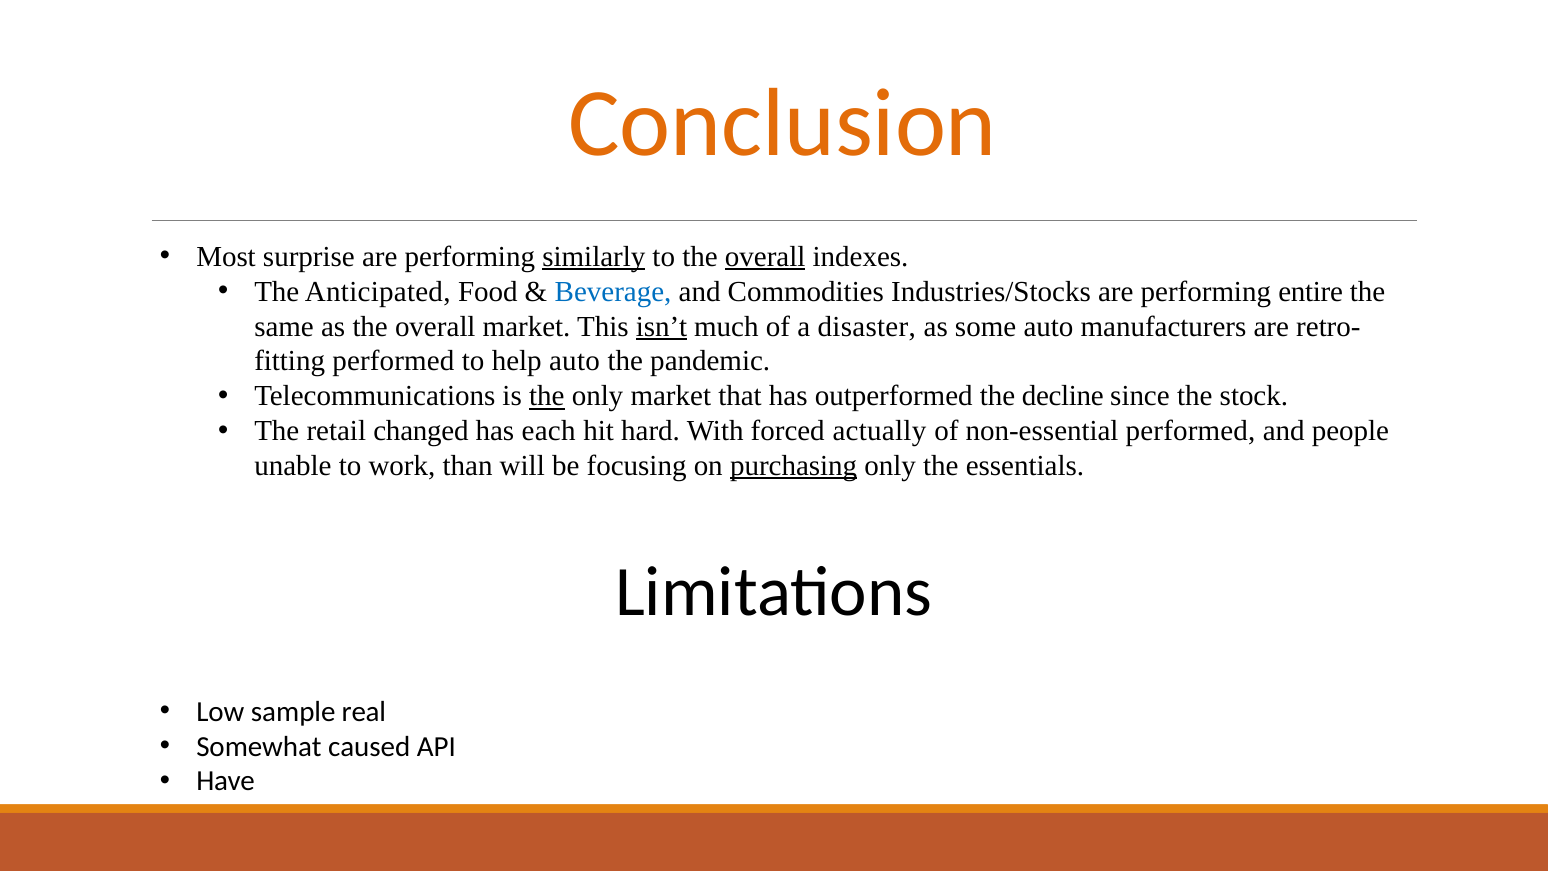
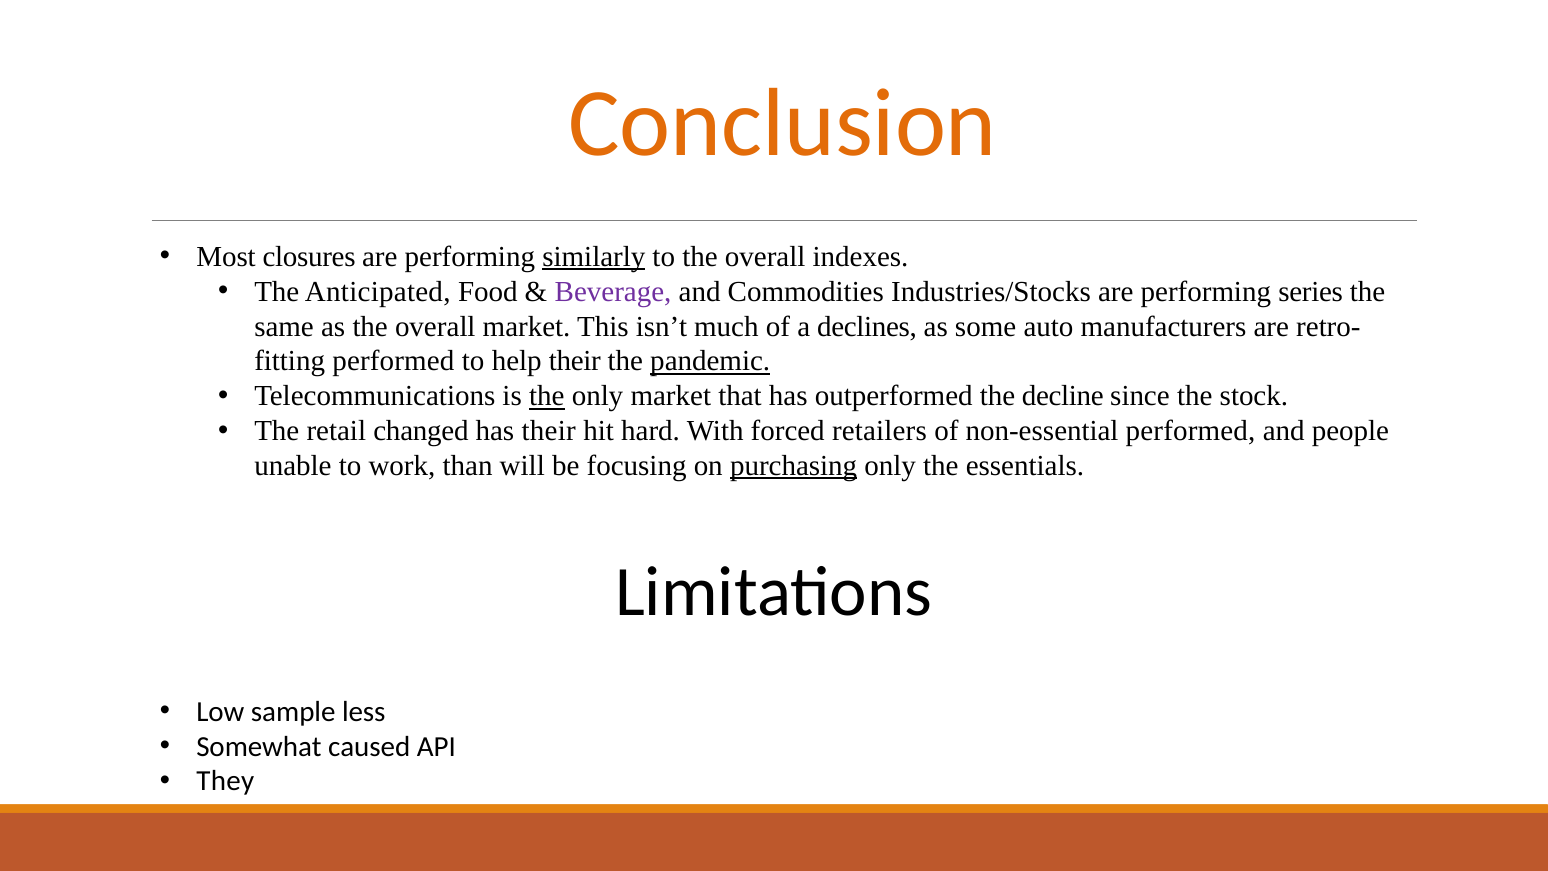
surprise: surprise -> closures
overall at (765, 257) underline: present -> none
Beverage colour: blue -> purple
entire: entire -> series
isn’t underline: present -> none
disaster: disaster -> declines
help auto: auto -> their
pandemic underline: none -> present
has each: each -> their
actually: actually -> retailers
real: real -> less
Have: Have -> They
